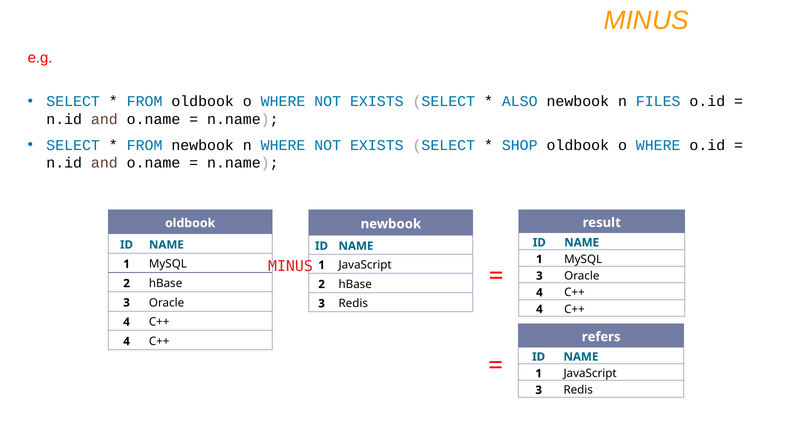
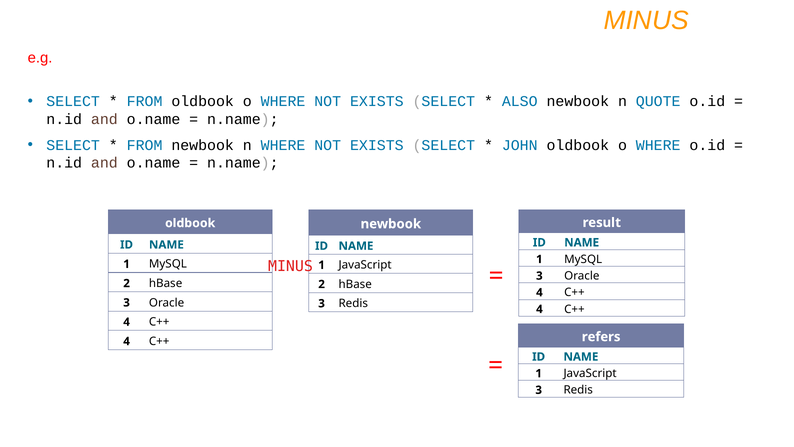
FILES: FILES -> QUOTE
SHOP: SHOP -> JOHN
